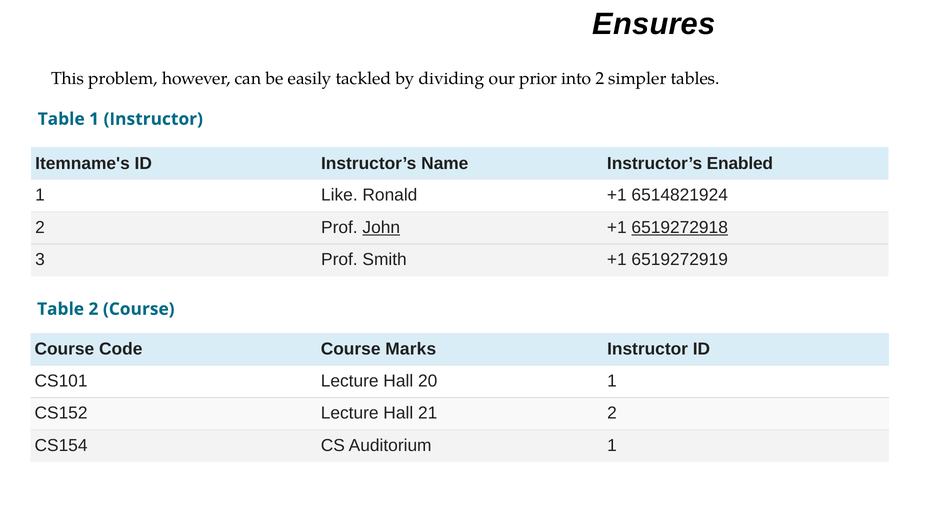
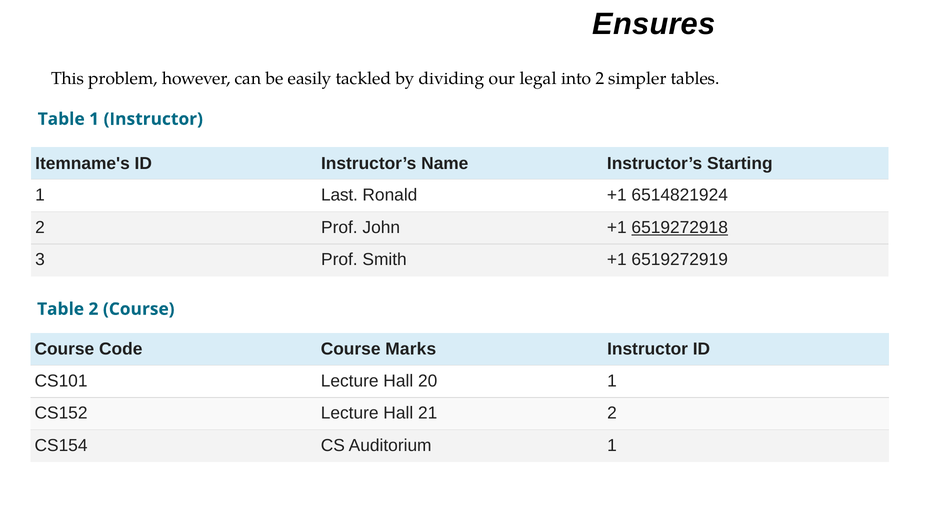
prior: prior -> legal
Enabled: Enabled -> Starting
Like: Like -> Last
John underline: present -> none
